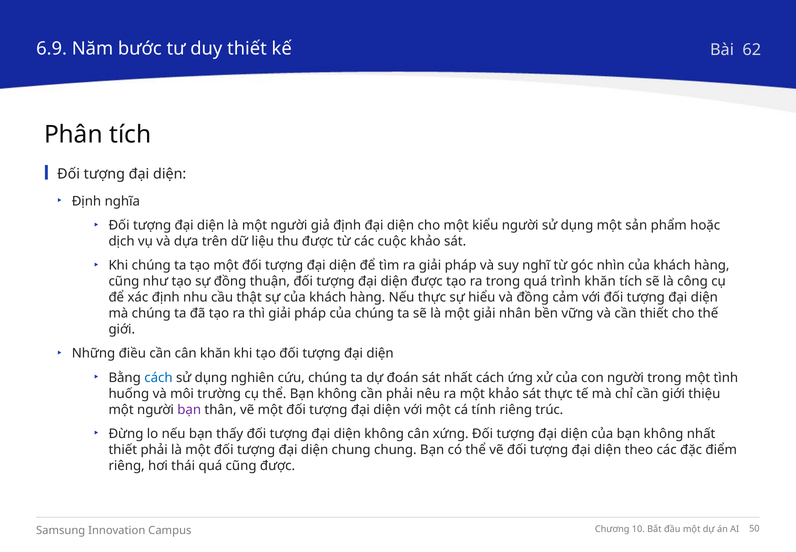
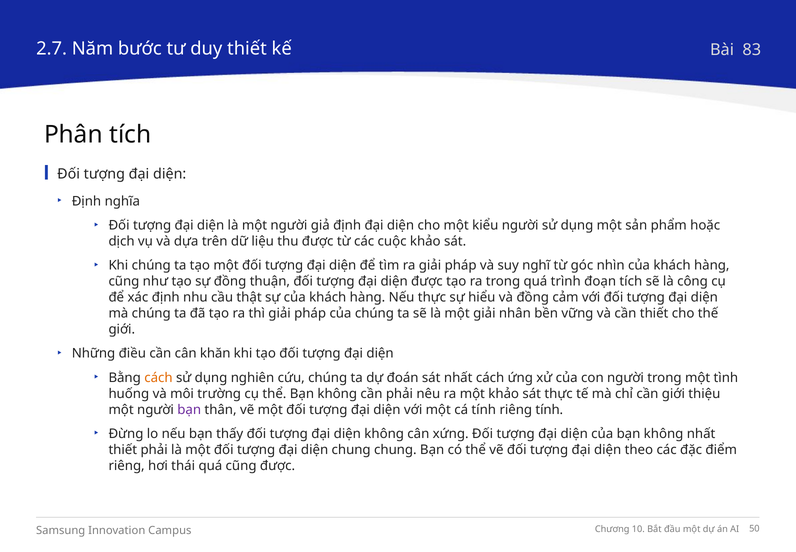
6.9: 6.9 -> 2.7
62: 62 -> 83
trình khăn: khăn -> đoạn
cách at (158, 377) colour: blue -> orange
riêng trúc: trúc -> tính
